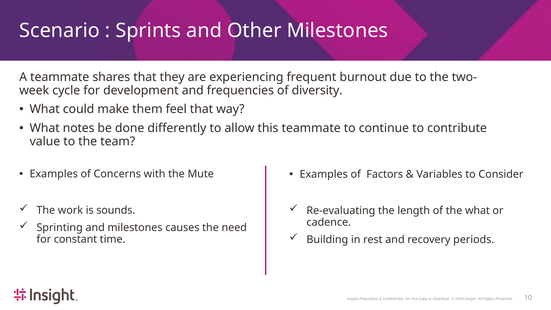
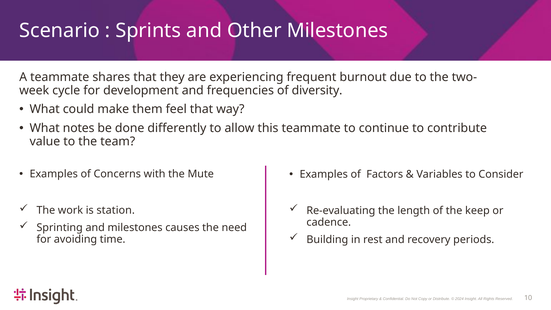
sounds: sounds -> station
the what: what -> keep
constant: constant -> avoiding
